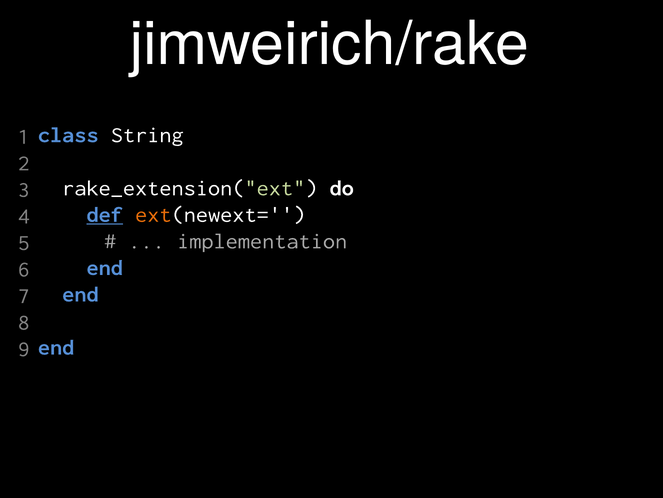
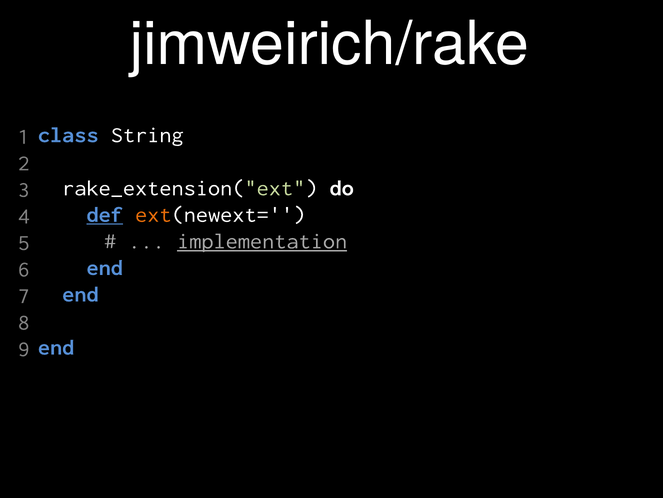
implementation underline: none -> present
